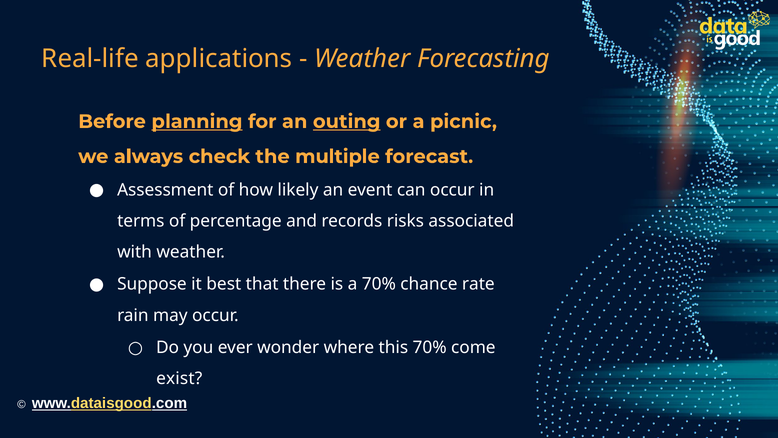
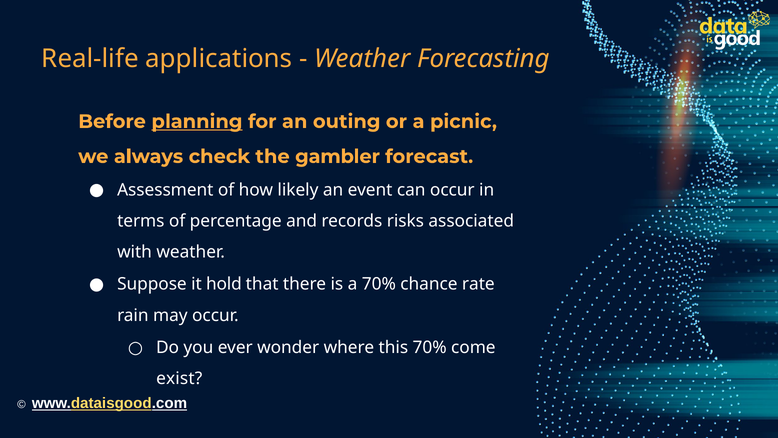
outing underline: present -> none
multiple: multiple -> gambler
best: best -> hold
